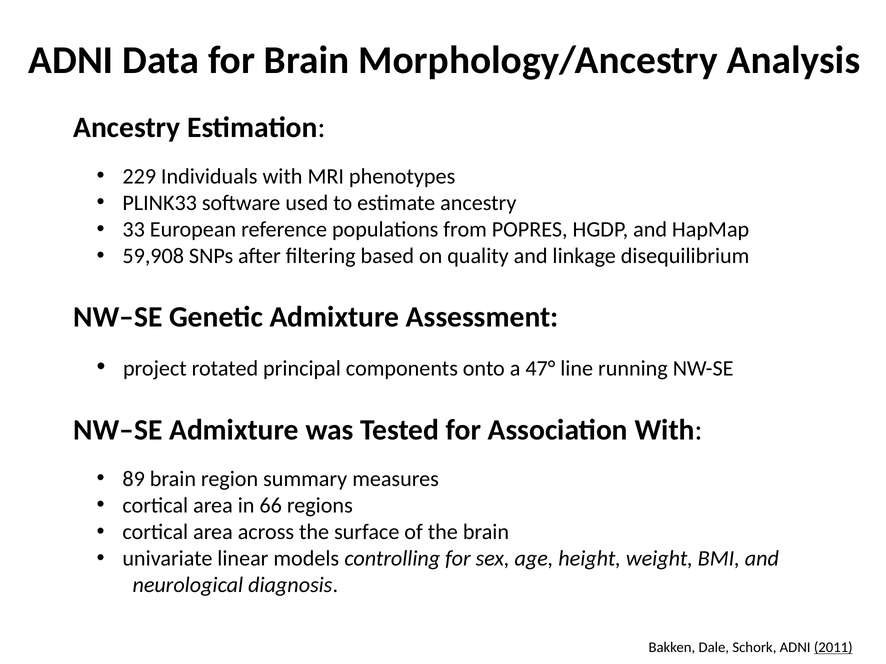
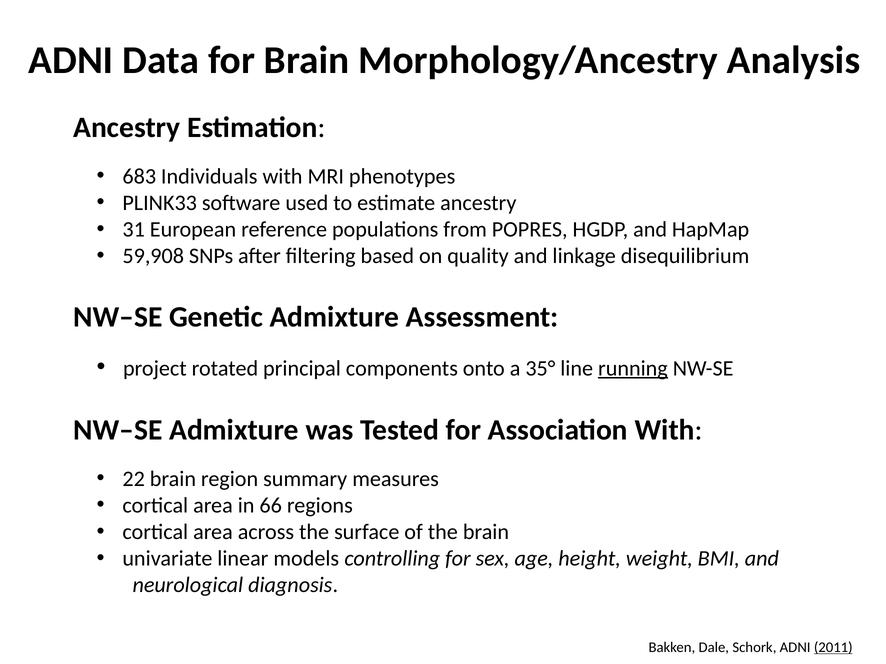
229: 229 -> 683
33: 33 -> 31
47°: 47° -> 35°
running underline: none -> present
89: 89 -> 22
